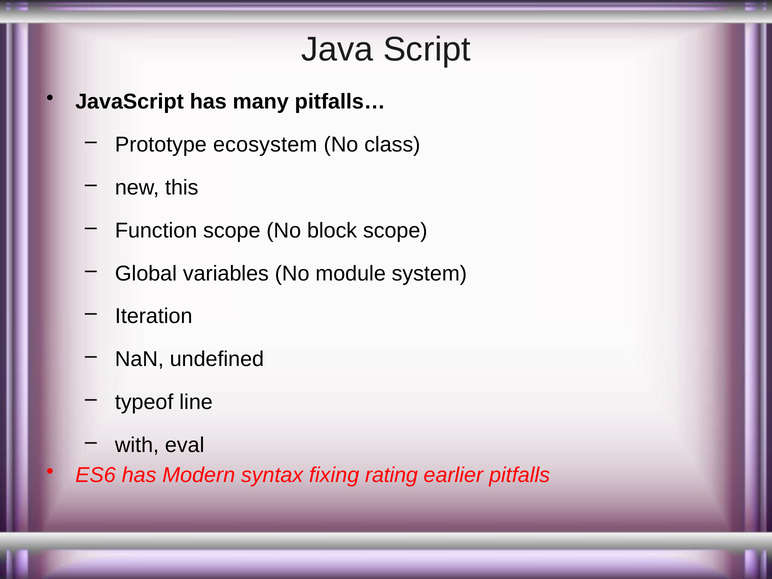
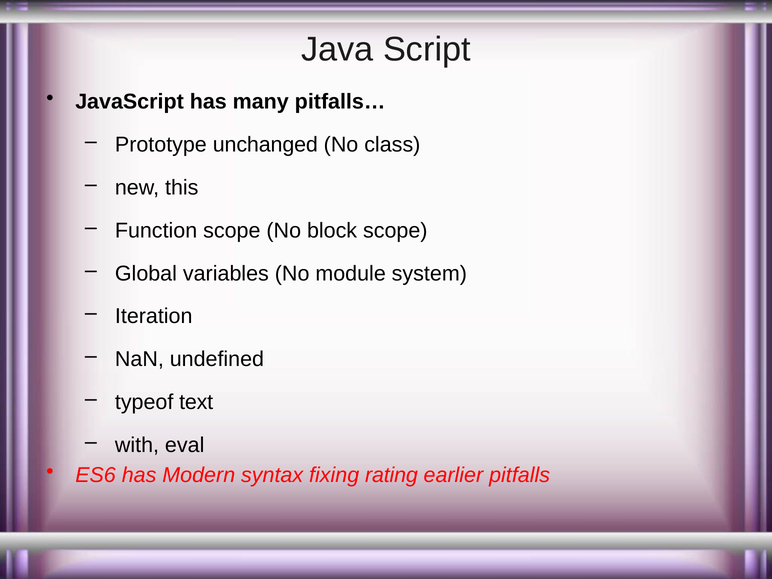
ecosystem: ecosystem -> unchanged
line: line -> text
